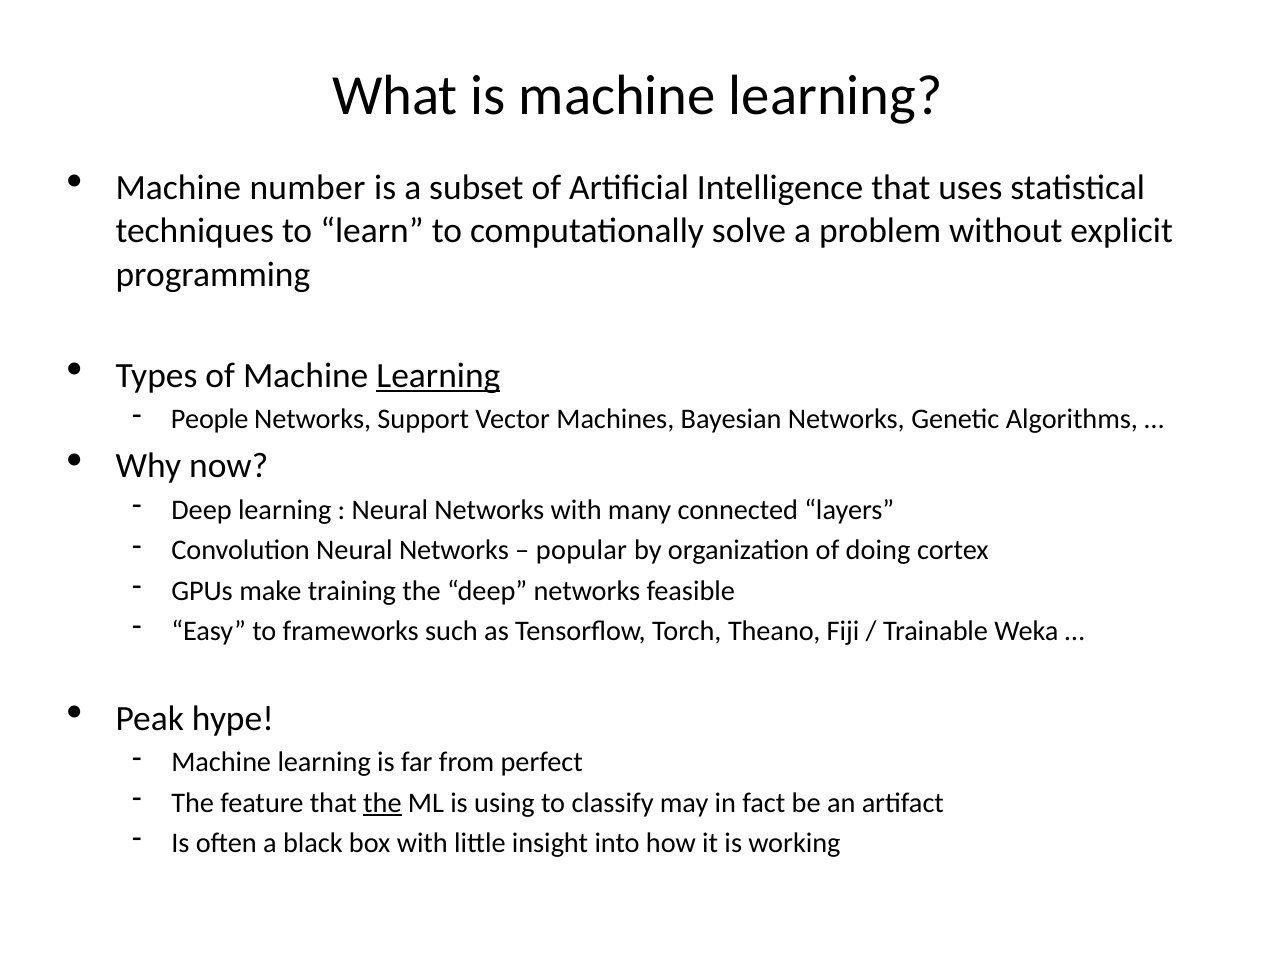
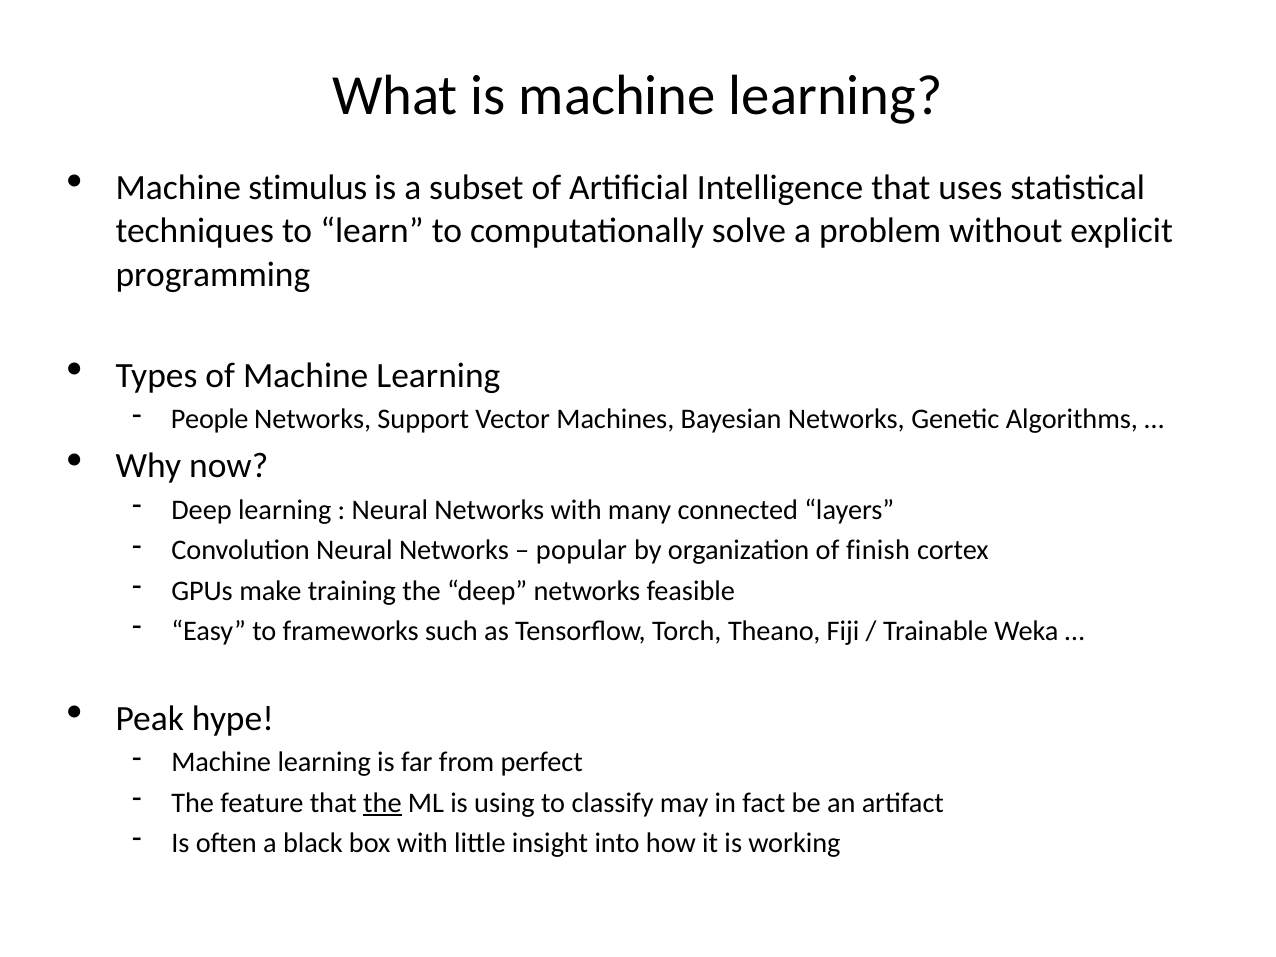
number: number -> stimulus
Learning at (438, 375) underline: present -> none
doing: doing -> finish
